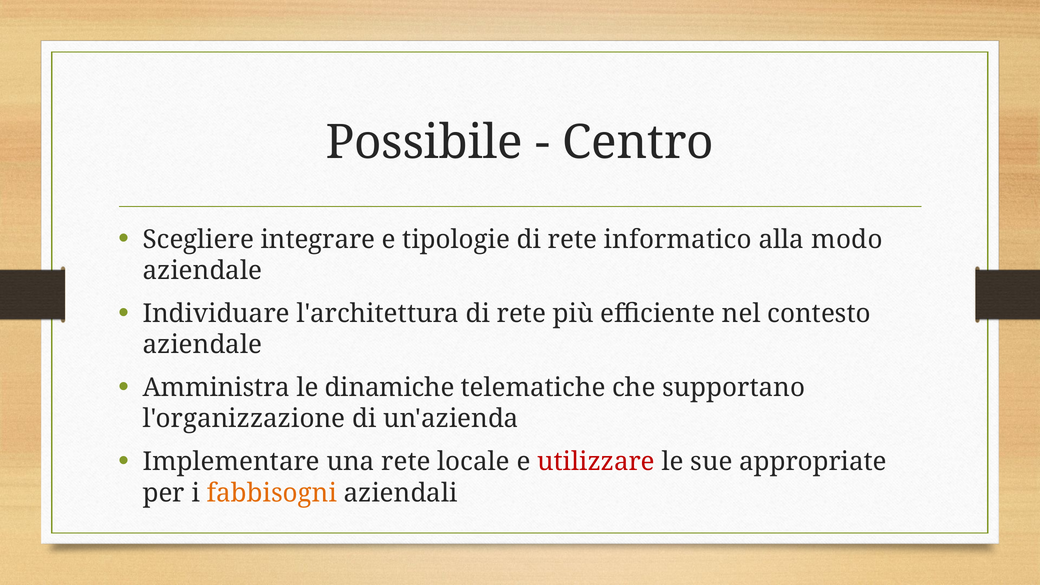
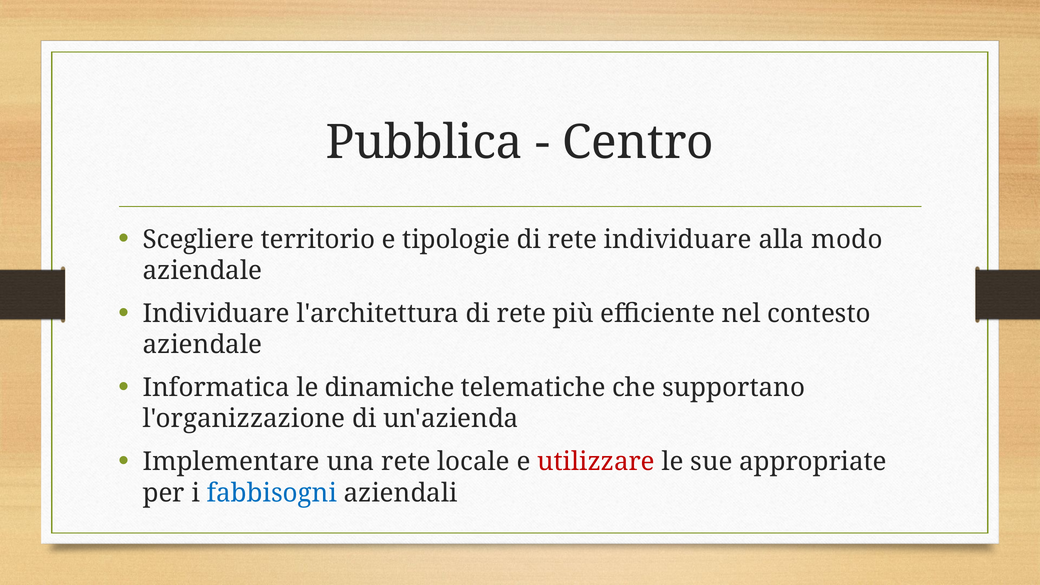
Possibile: Possibile -> Pubblica
integrare: integrare -> territorio
rete informatico: informatico -> individuare
Amministra: Amministra -> Informatica
fabbisogni colour: orange -> blue
